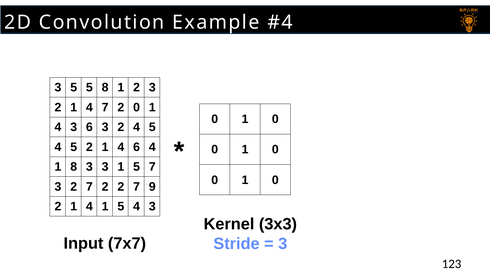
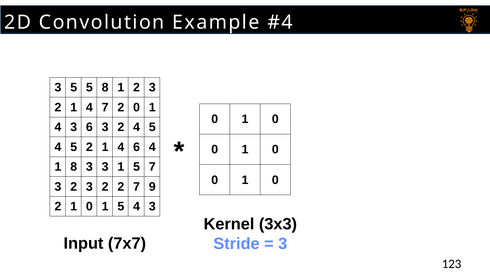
3 2 7: 7 -> 3
4 at (89, 206): 4 -> 0
